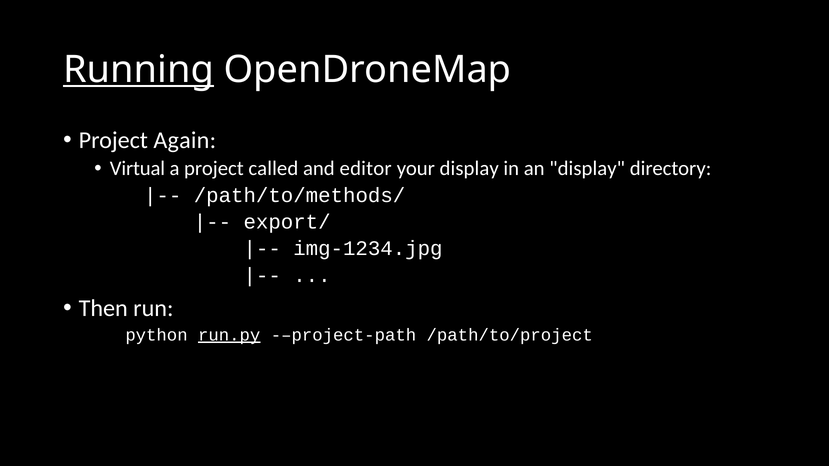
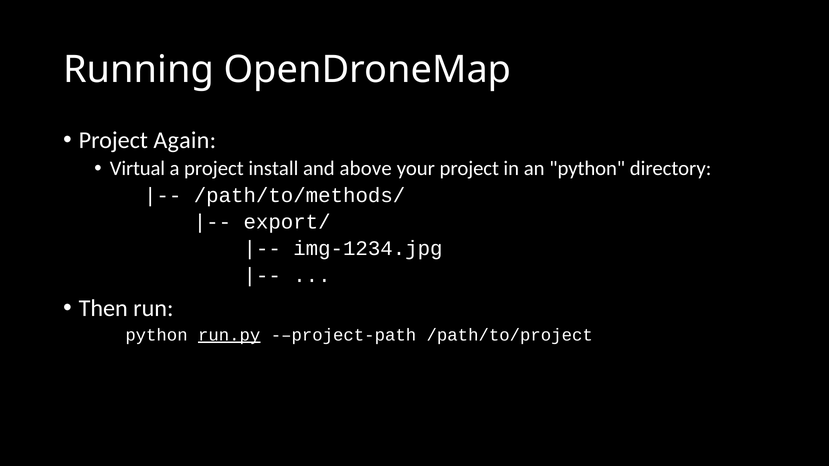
Running underline: present -> none
called: called -> install
editor: editor -> above
your display: display -> project
an display: display -> python
